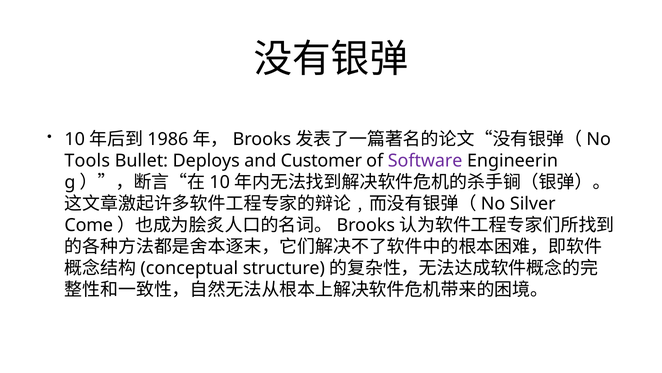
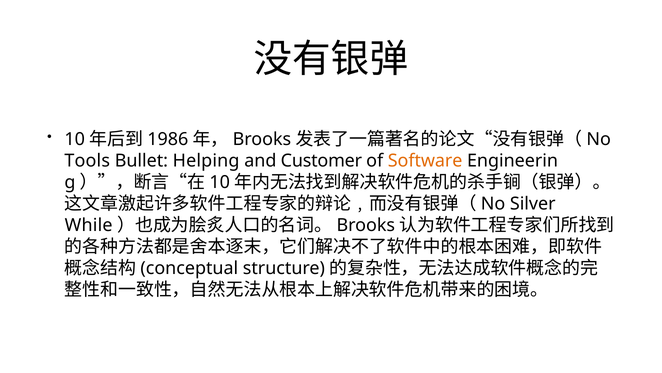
Deploys: Deploys -> Helping
Software colour: purple -> orange
Come: Come -> While
